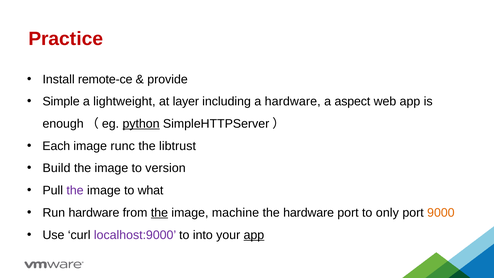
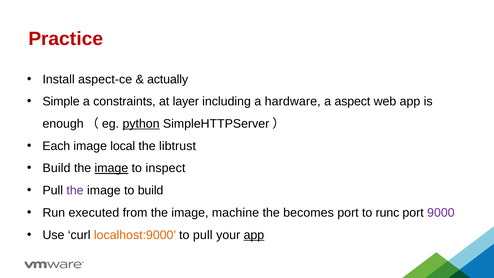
remote-ce: remote-ce -> aspect-ce
provide: provide -> actually
lightweight: lightweight -> constraints
runc: runc -> local
image at (111, 168) underline: none -> present
version: version -> inspect
to what: what -> build
Run hardware: hardware -> executed
the at (159, 213) underline: present -> none
the hardware: hardware -> becomes
only: only -> runc
9000 colour: orange -> purple
localhost:9000 colour: purple -> orange
to into: into -> pull
